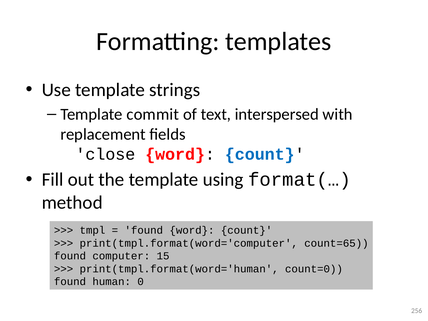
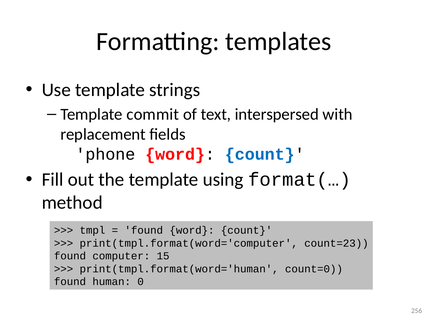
close: close -> phone
count=65: count=65 -> count=23
